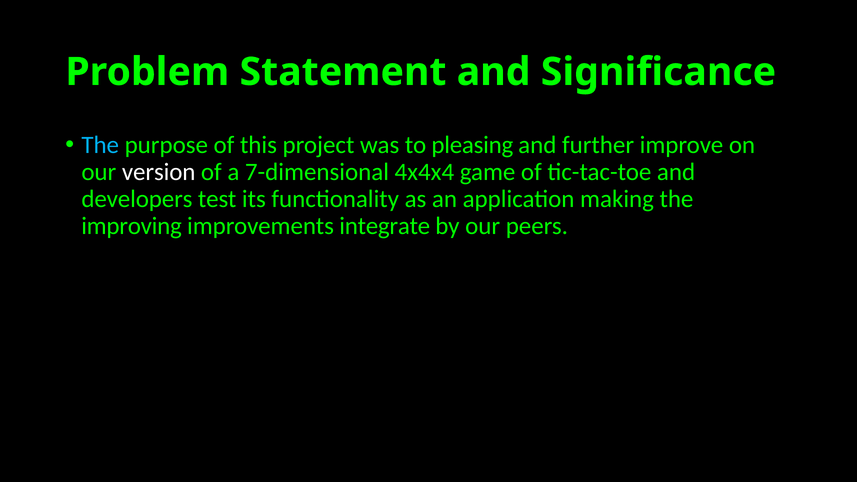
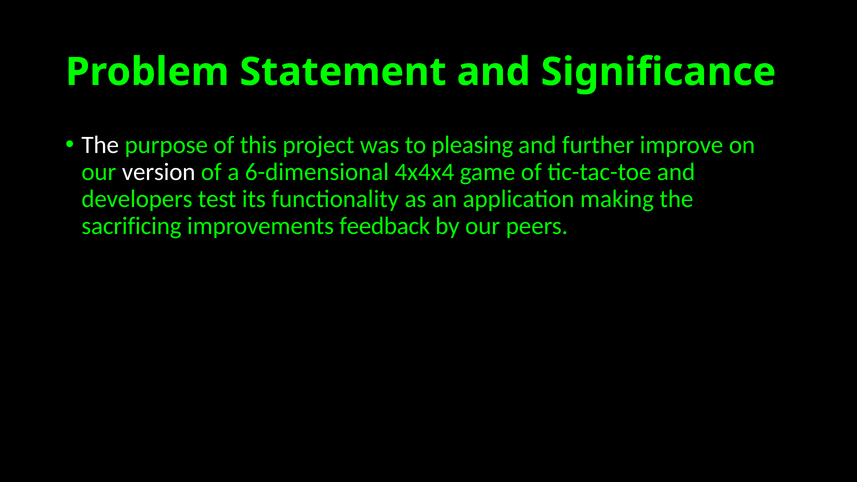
The at (100, 145) colour: light blue -> white
7-dimensional: 7-dimensional -> 6-dimensional
improving: improving -> sacrificing
integrate: integrate -> feedback
